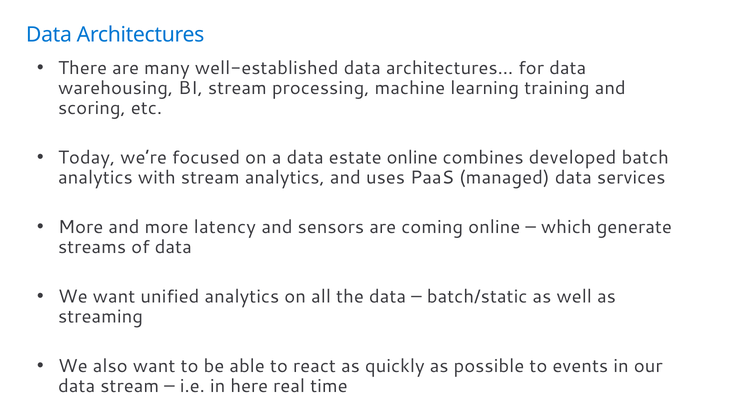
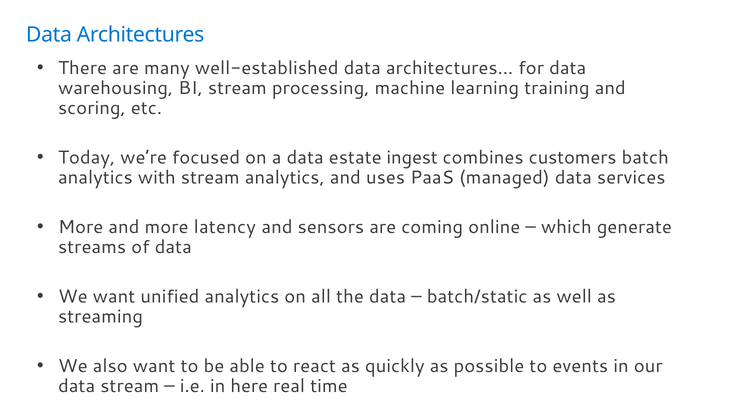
estate online: online -> ingest
developed: developed -> customers
